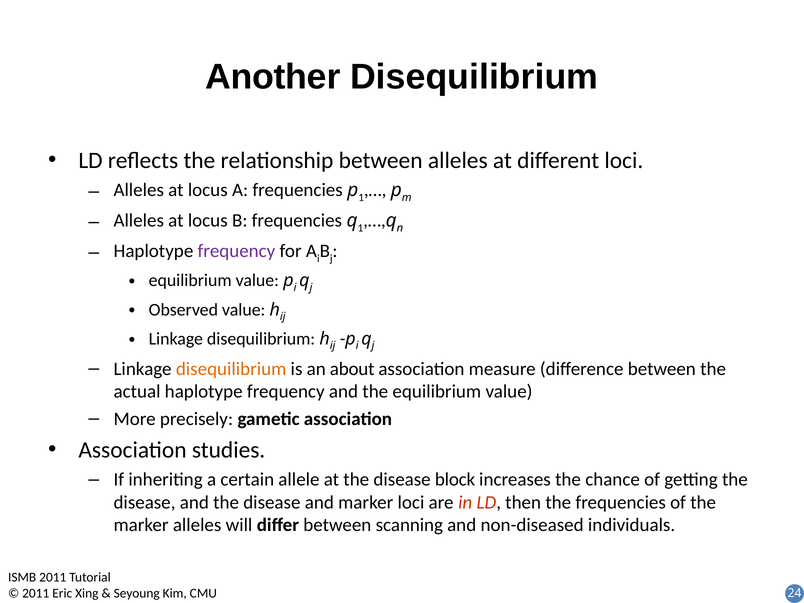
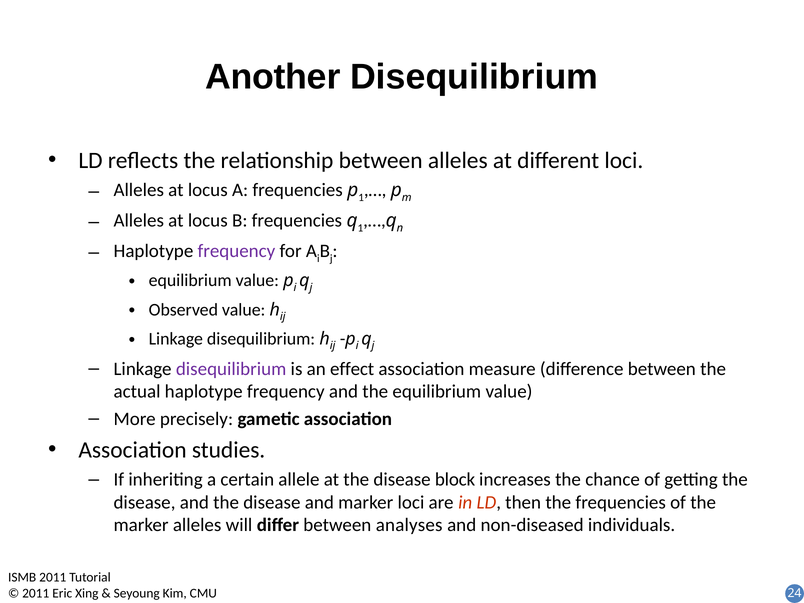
disequilibrium at (231, 369) colour: orange -> purple
about: about -> effect
scanning: scanning -> analyses
